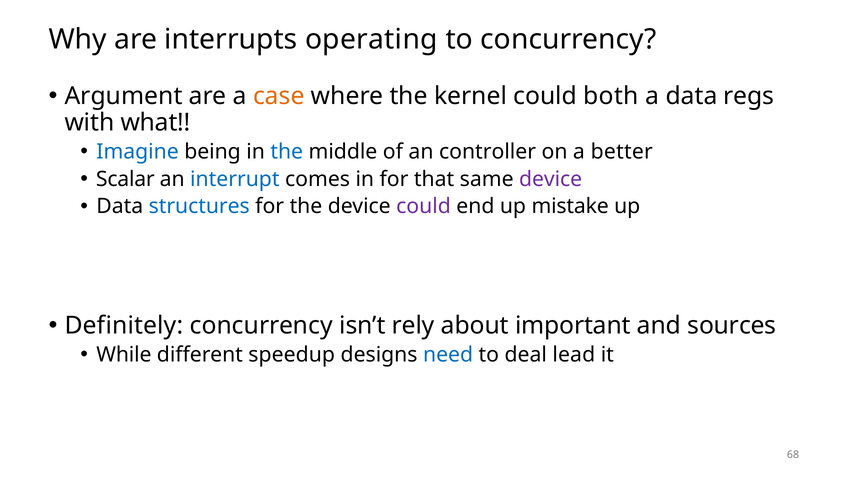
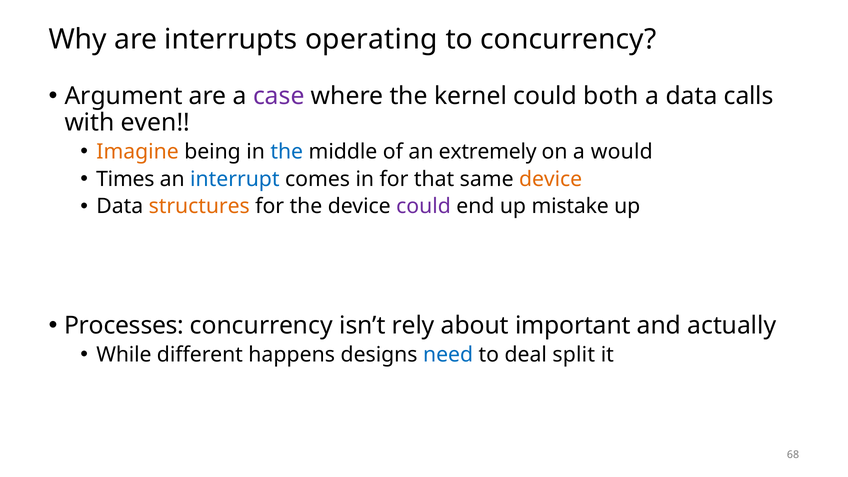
case colour: orange -> purple
regs: regs -> calls
what: what -> even
Imagine colour: blue -> orange
controller: controller -> extremely
better: better -> would
Scalar: Scalar -> Times
device at (551, 179) colour: purple -> orange
structures colour: blue -> orange
Definitely: Definitely -> Processes
sources: sources -> actually
speedup: speedup -> happens
lead: lead -> split
